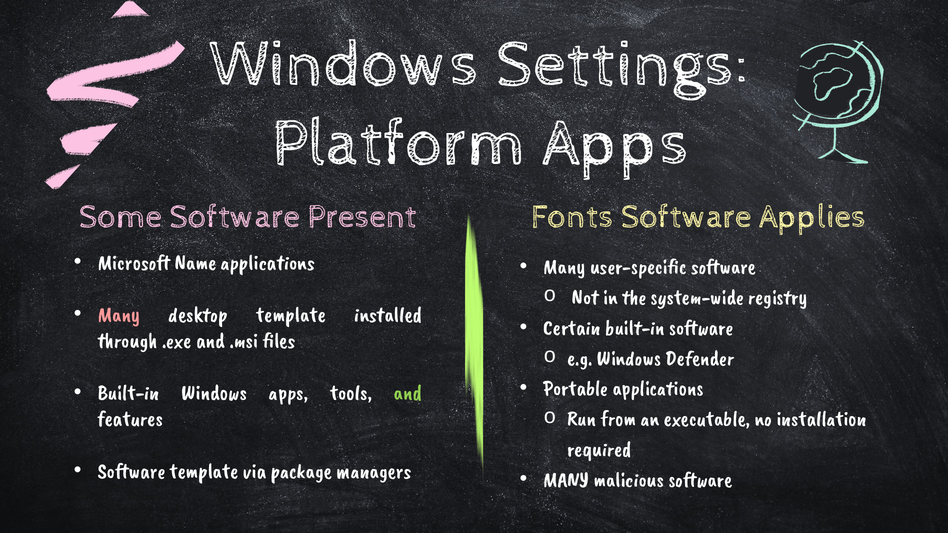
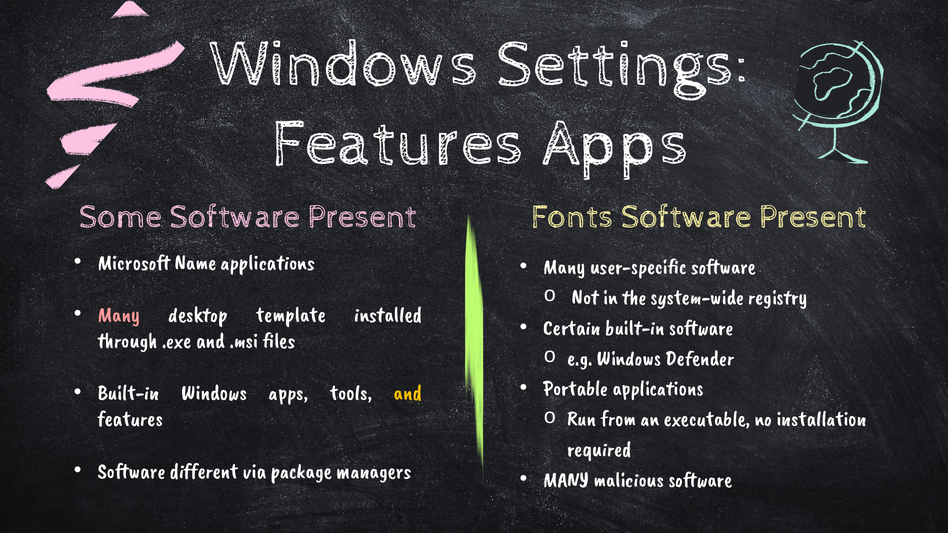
Platform at (399, 142): Platform -> Features
Applies at (813, 216): Applies -> Present
and at (408, 393) colour: light green -> yellow
Software template: template -> different
